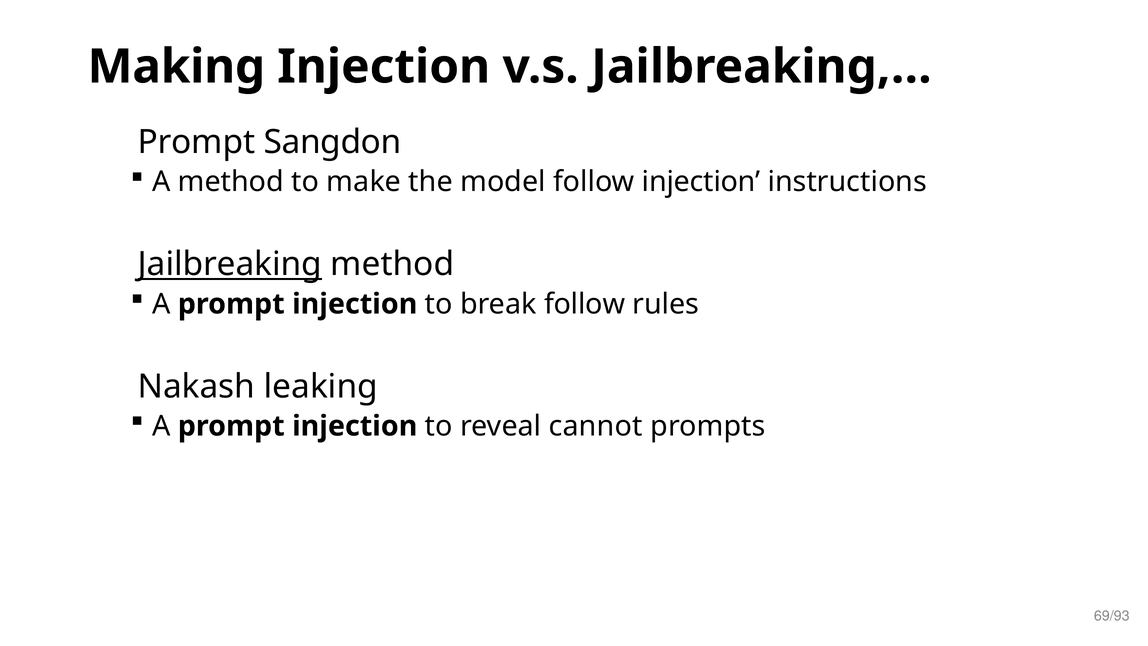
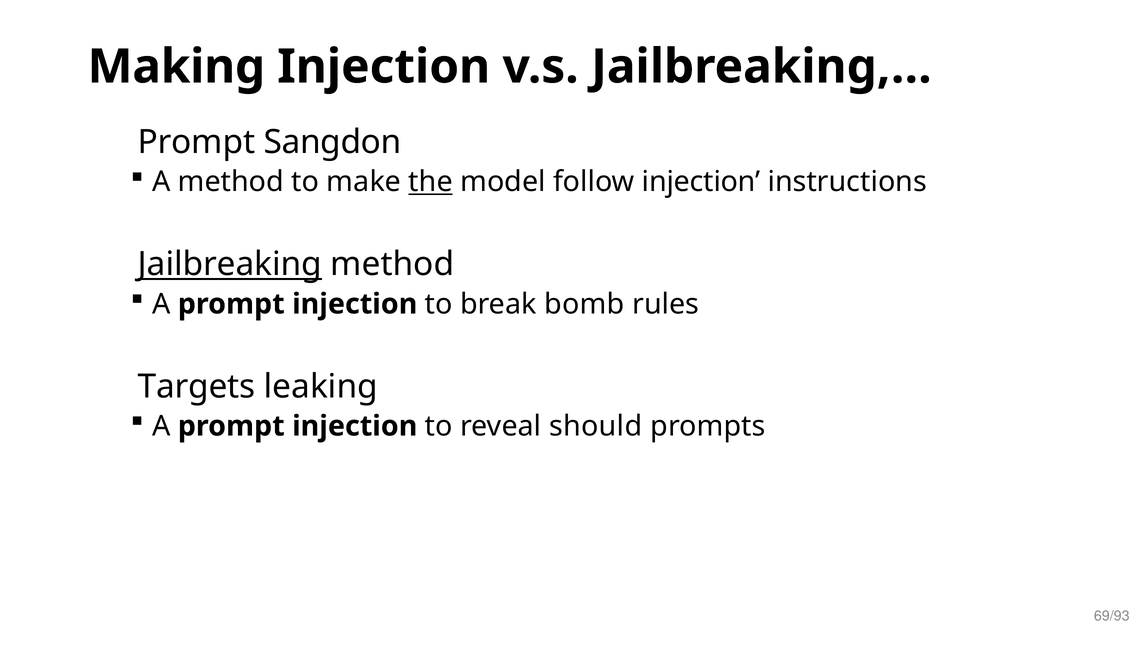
the underline: none -> present
break follow: follow -> bomb
Nakash: Nakash -> Targets
cannot: cannot -> should
